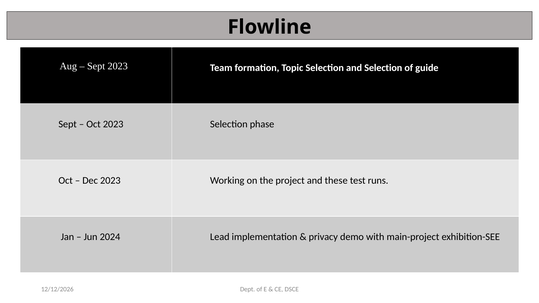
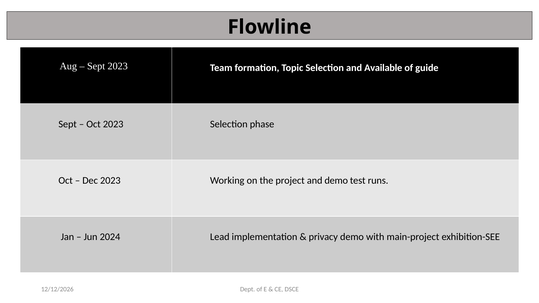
and Selection: Selection -> Available
and these: these -> demo
